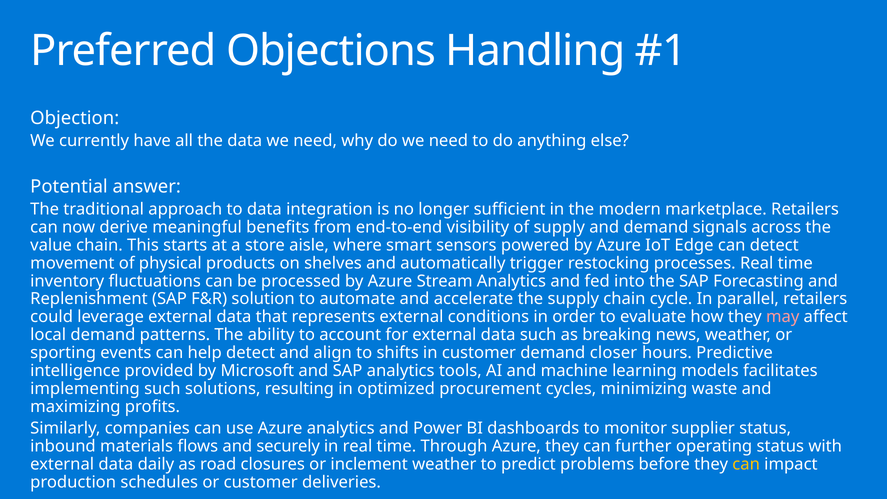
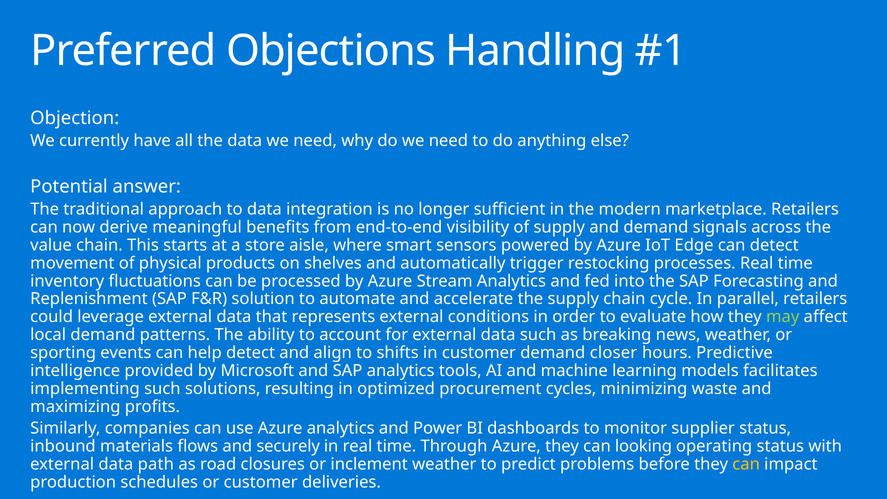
may colour: pink -> light green
further: further -> looking
daily: daily -> path
